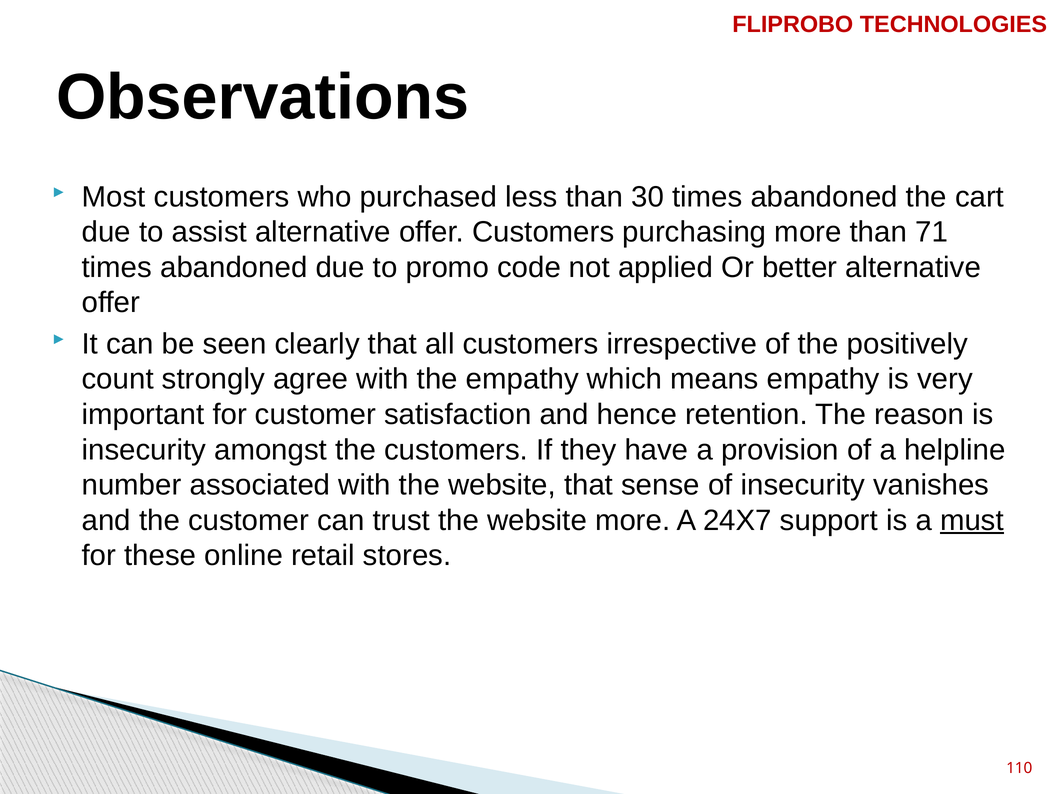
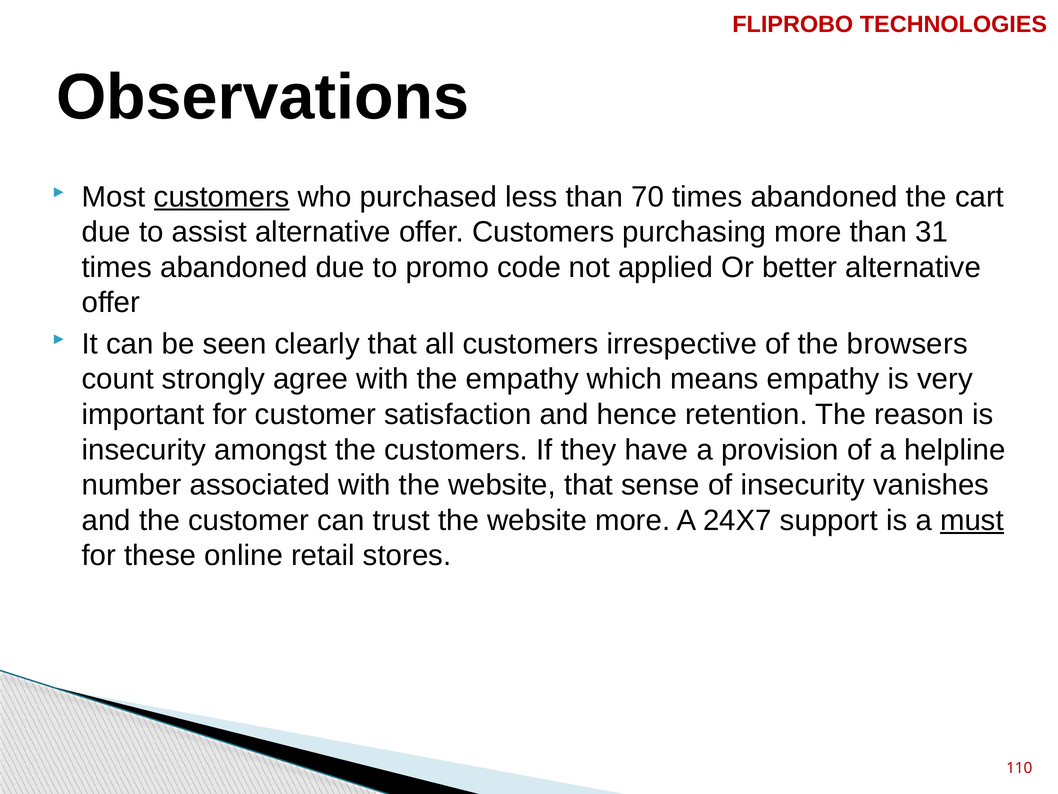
customers at (222, 197) underline: none -> present
30: 30 -> 70
71: 71 -> 31
positively: positively -> browsers
